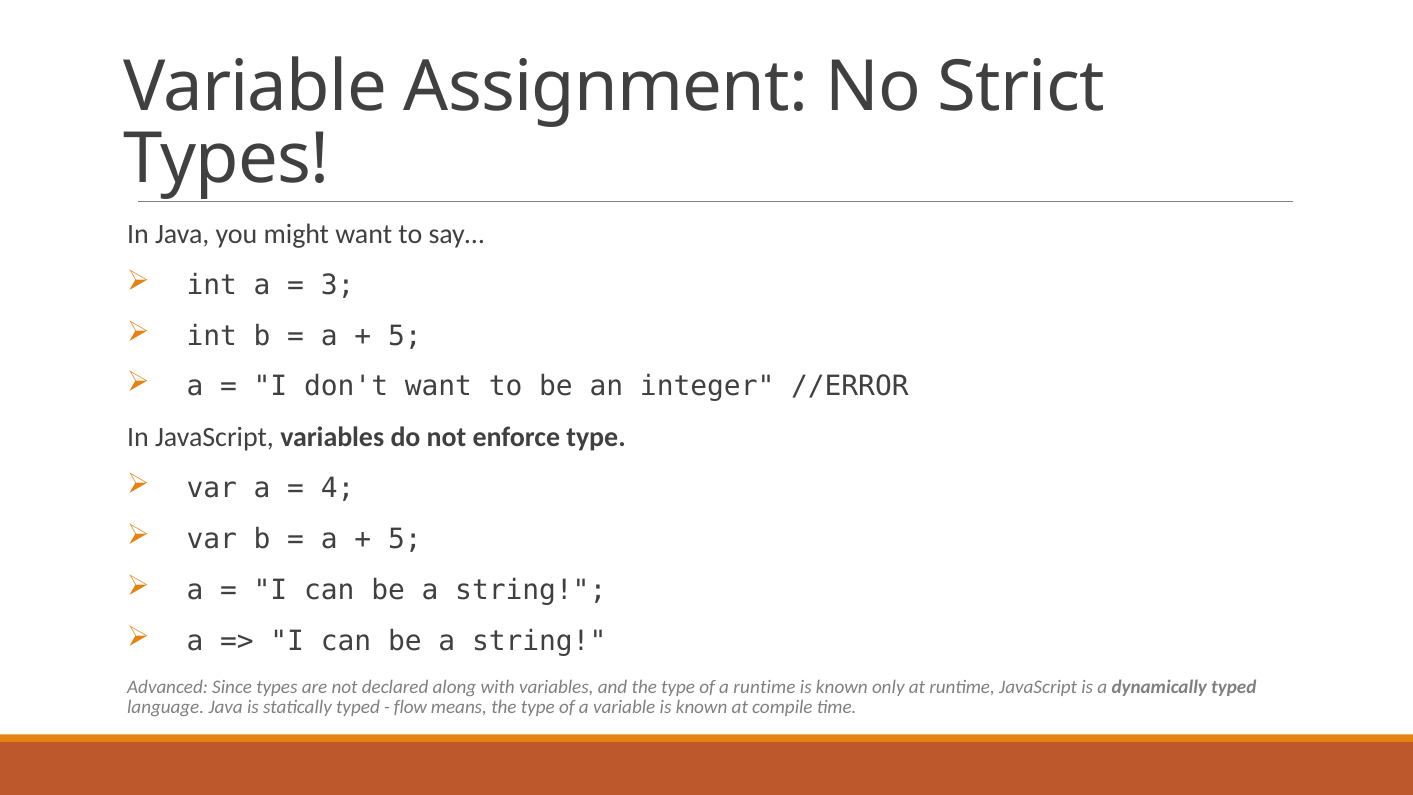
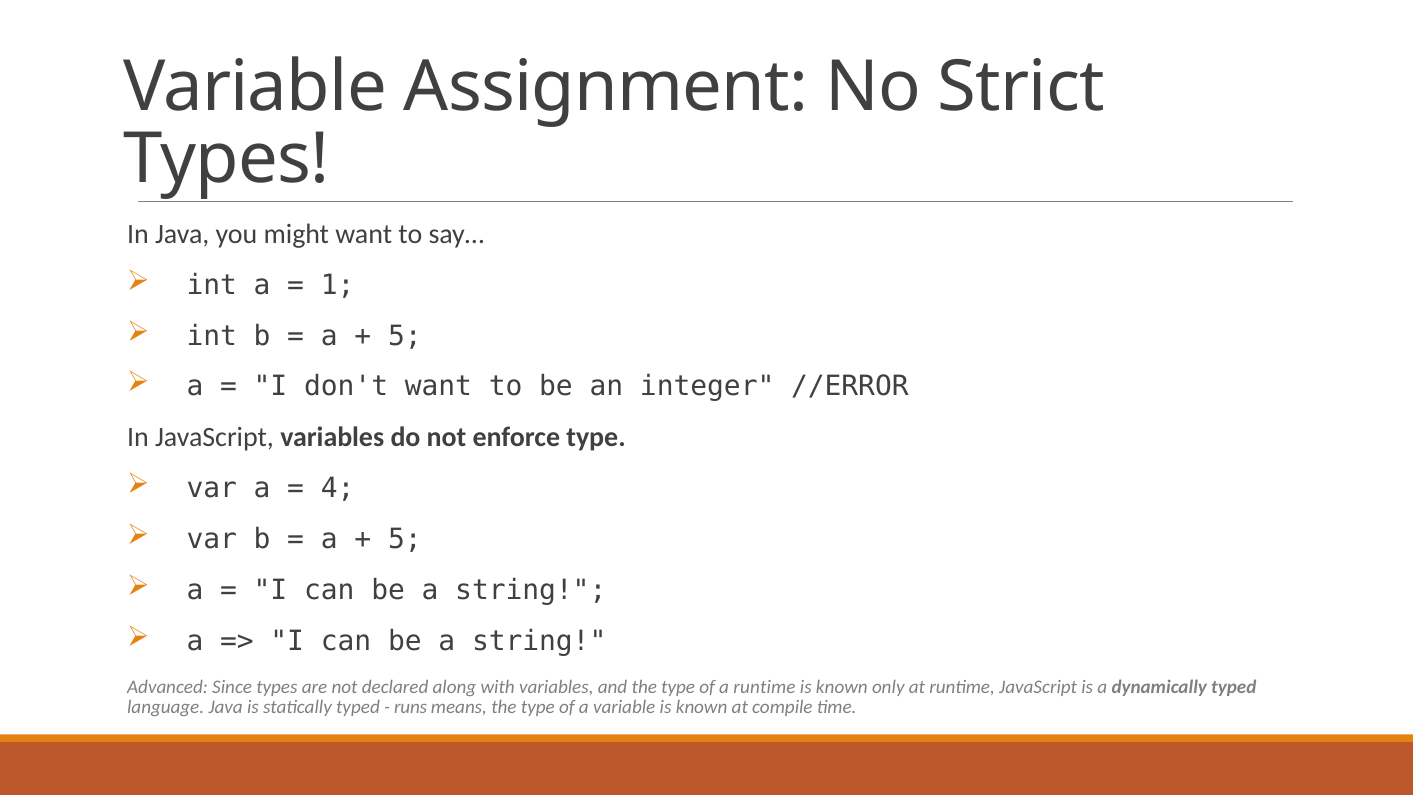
3: 3 -> 1
flow: flow -> runs
